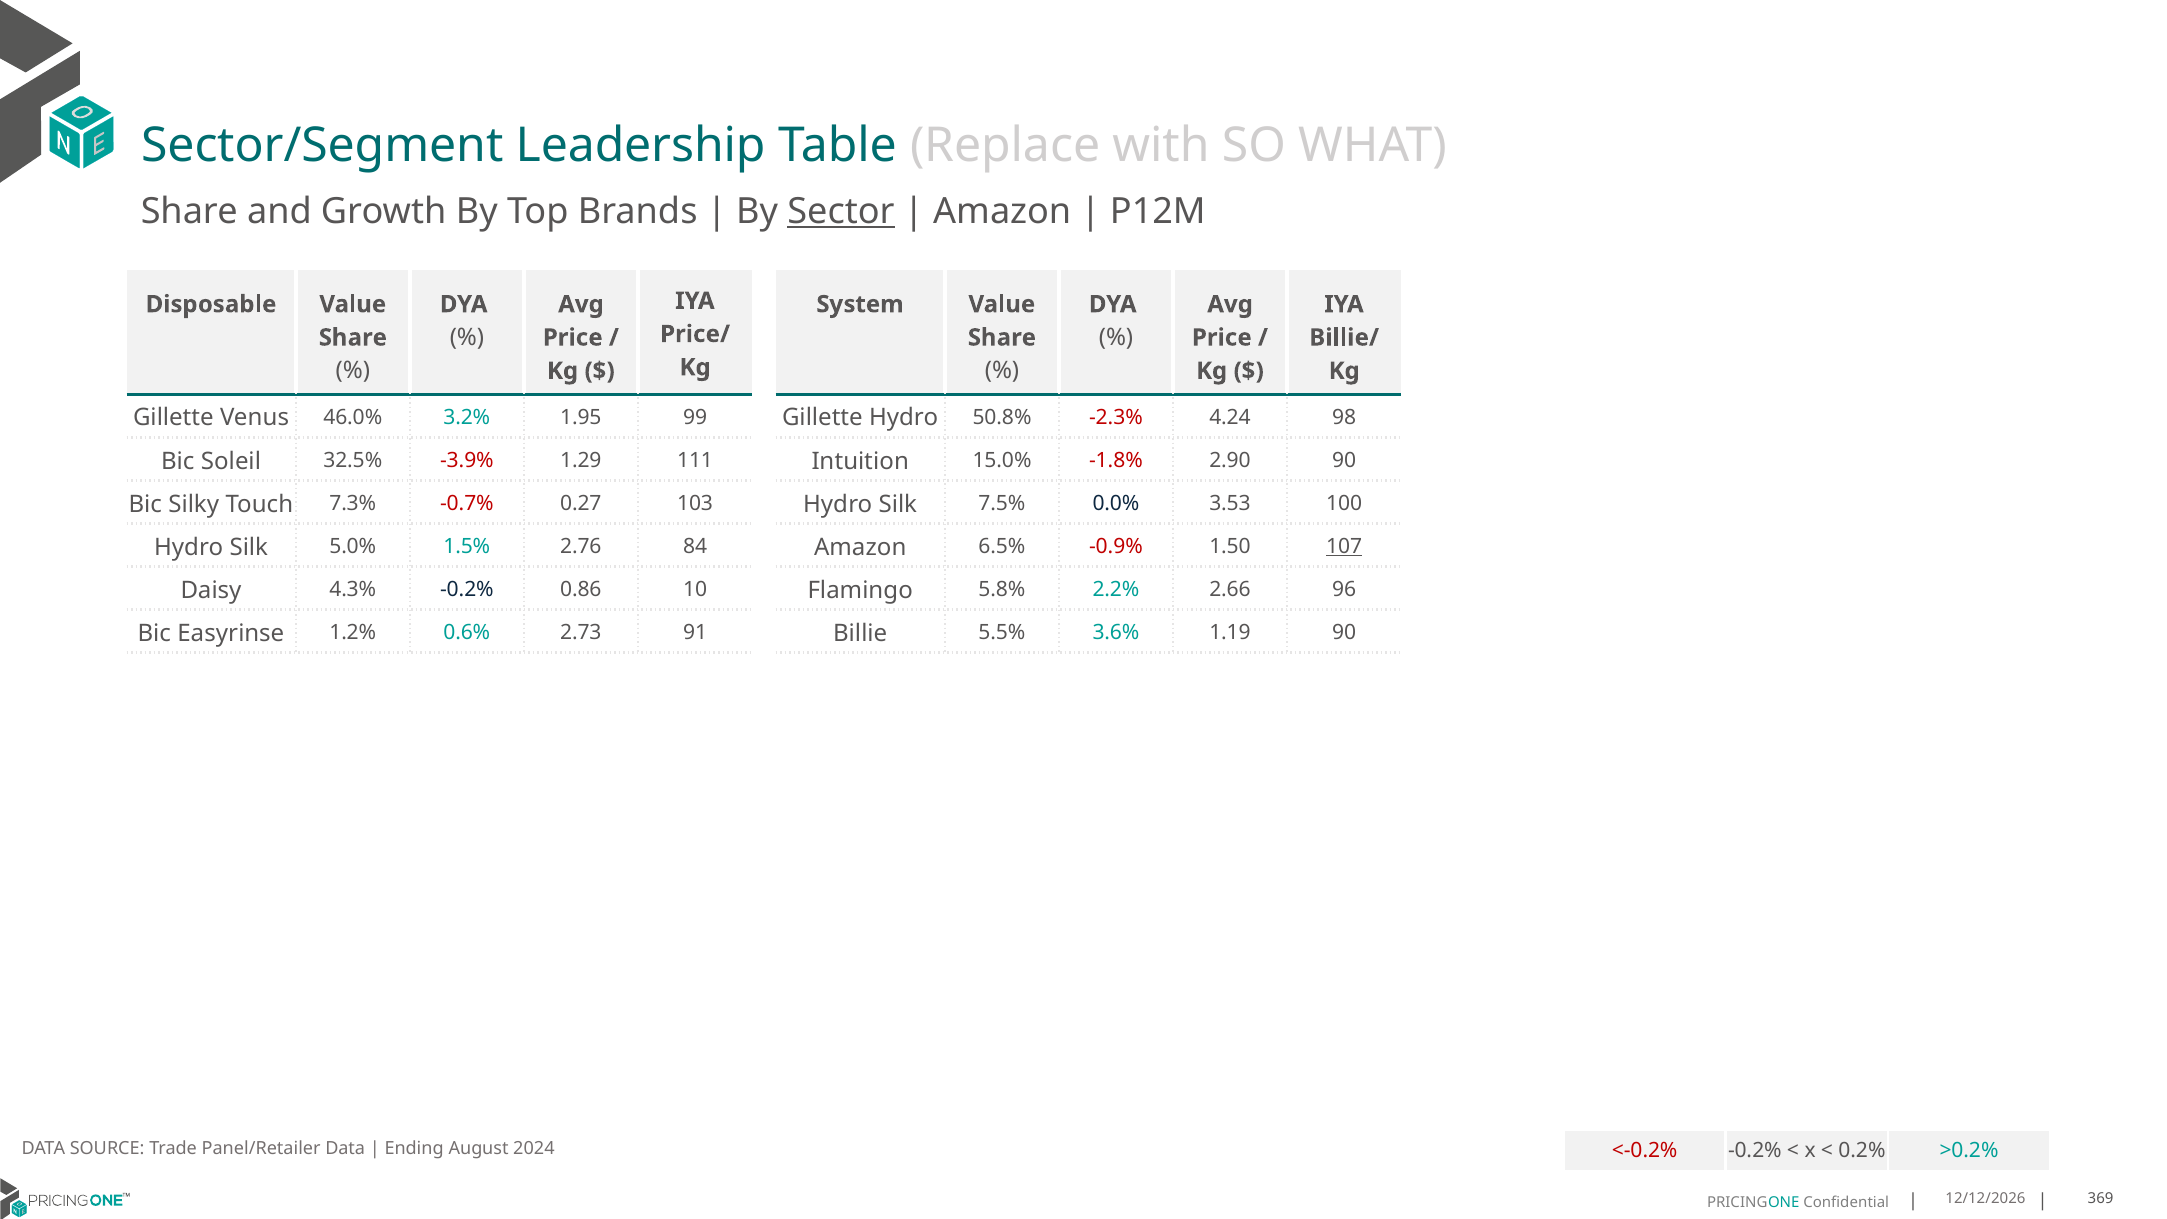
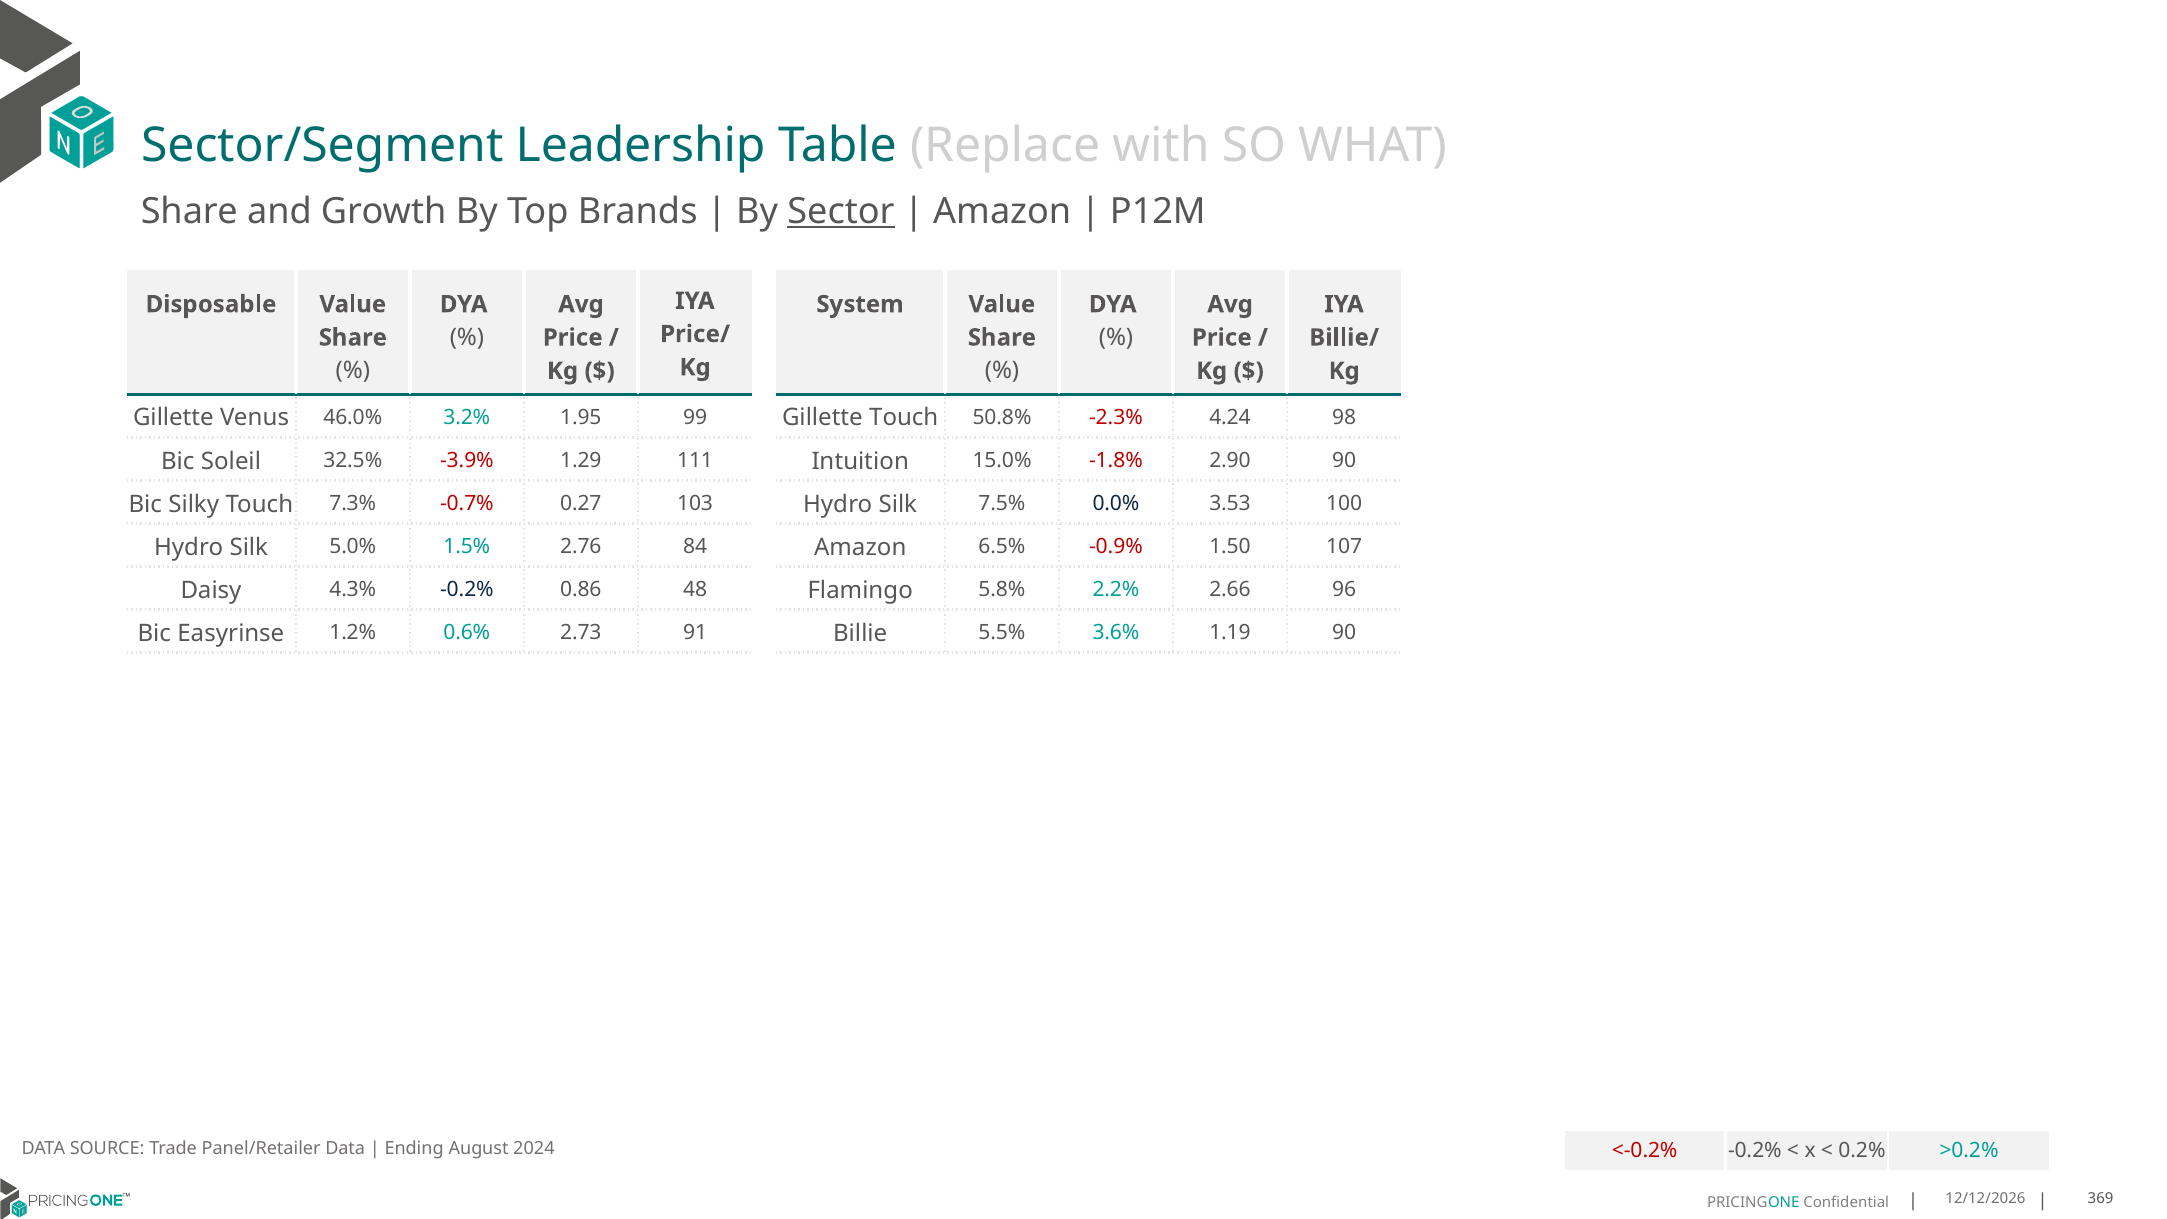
Gillette Hydro: Hydro -> Touch
107 underline: present -> none
10: 10 -> 48
